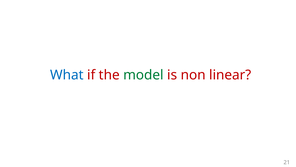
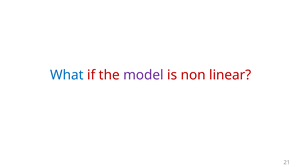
model colour: green -> purple
